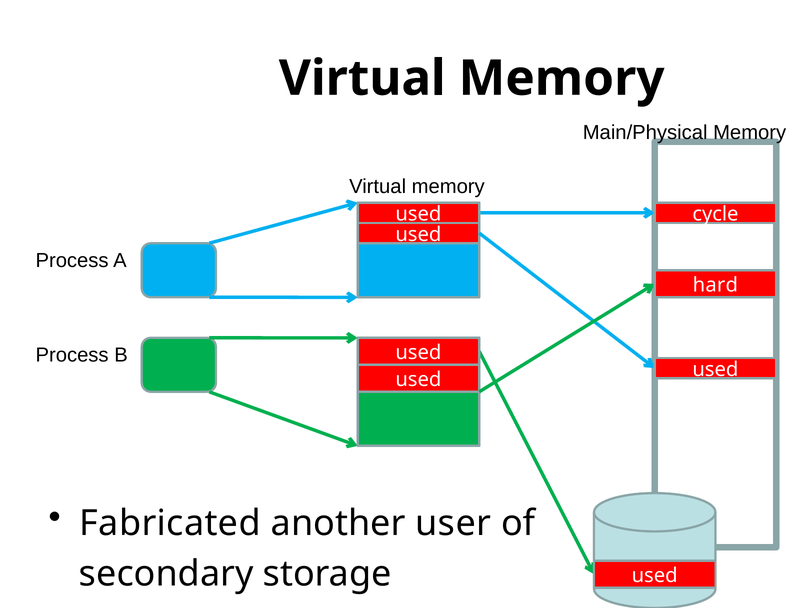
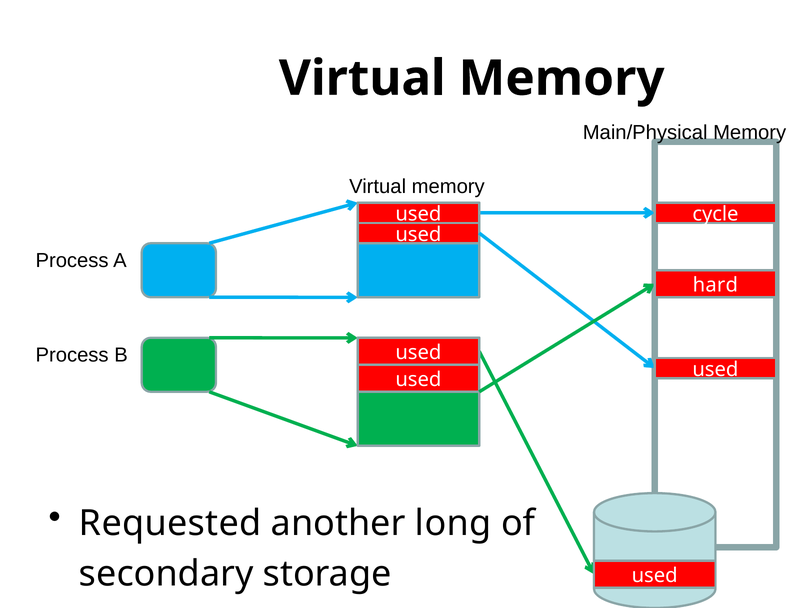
Fabricated: Fabricated -> Requested
user: user -> long
